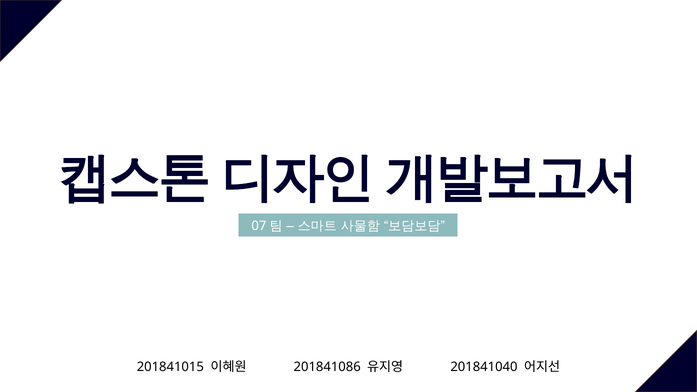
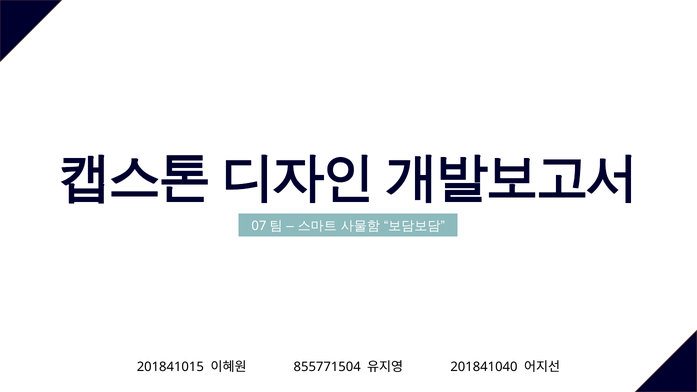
201841086: 201841086 -> 855771504
